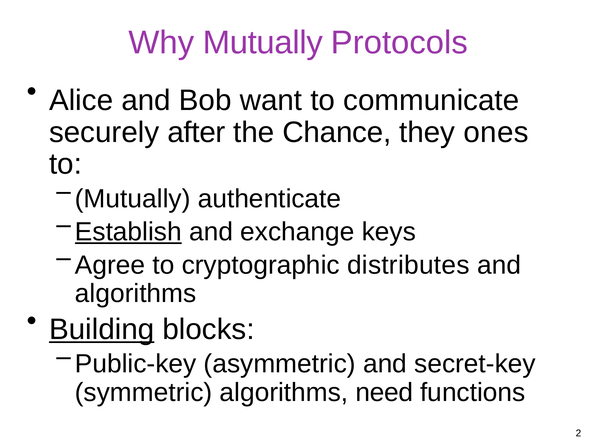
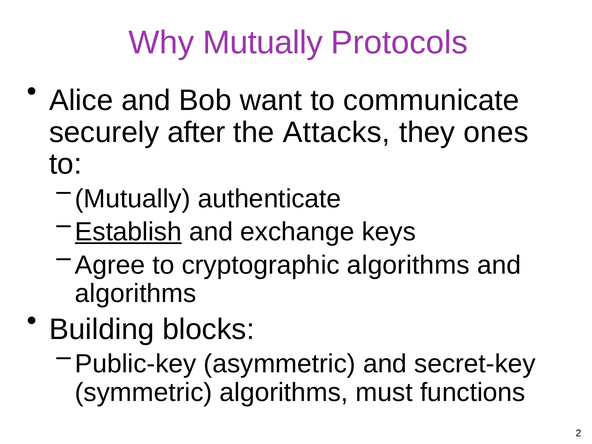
Chance: Chance -> Attacks
cryptographic distributes: distributes -> algorithms
Building underline: present -> none
need: need -> must
